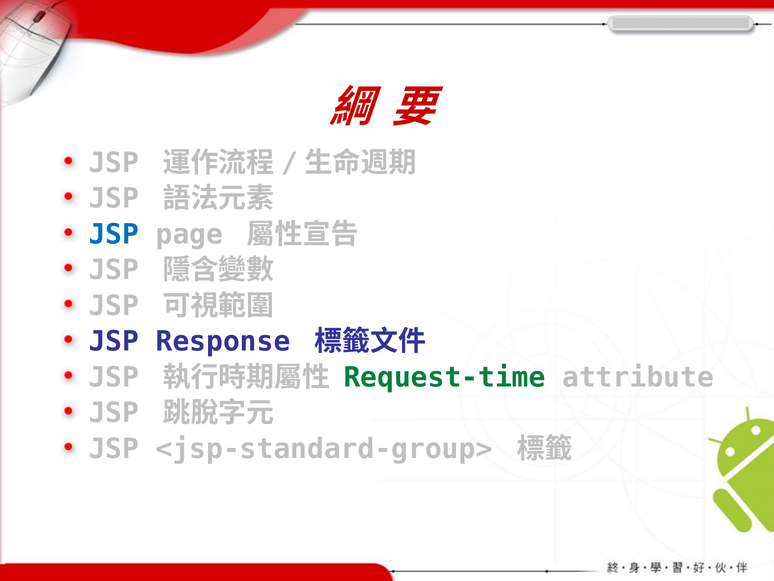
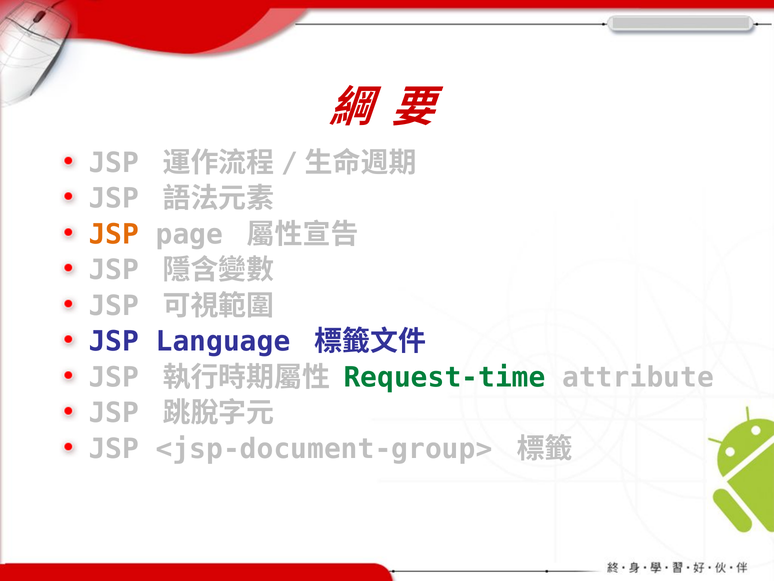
JSP at (114, 234) colour: blue -> orange
Response: Response -> Language
<jsp-standard-group>: <jsp-standard-group> -> <jsp-document-group>
